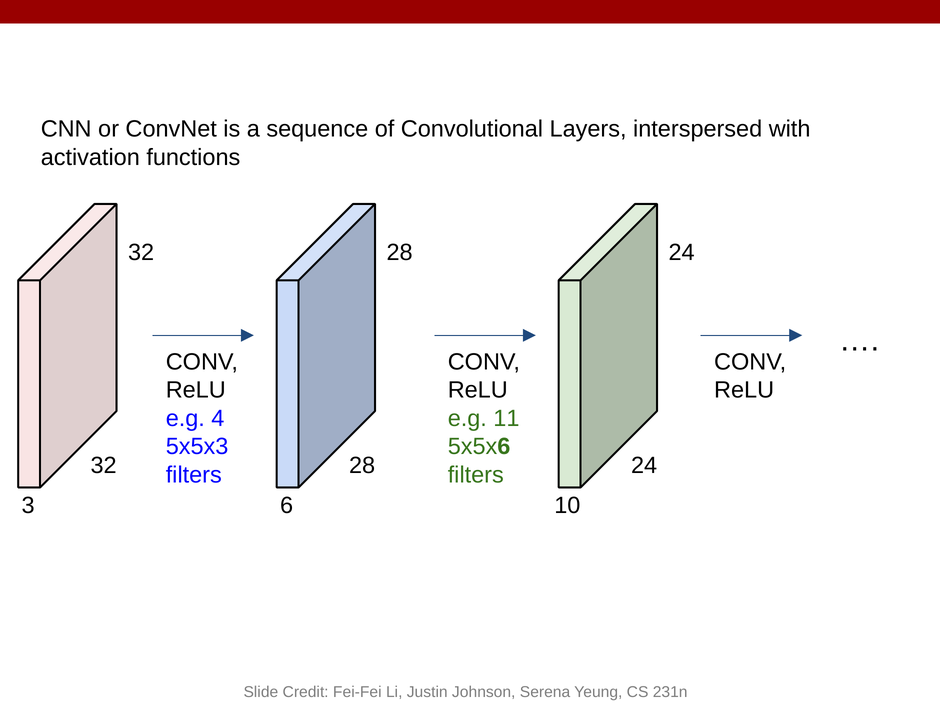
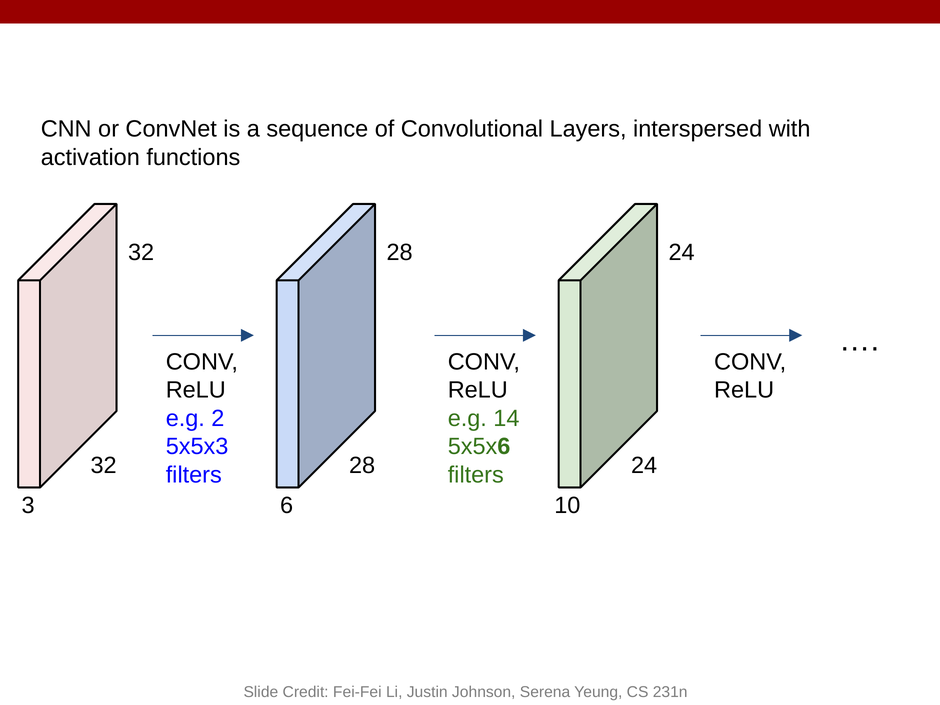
4: 4 -> 2
11: 11 -> 14
